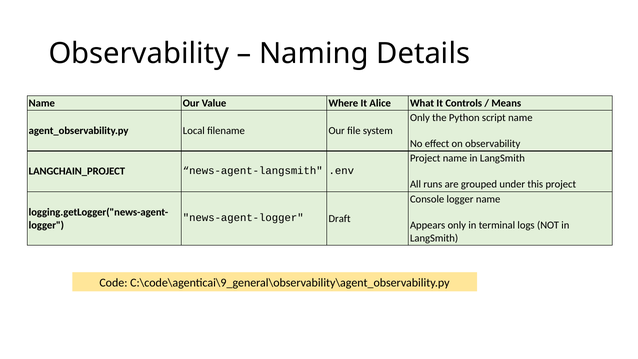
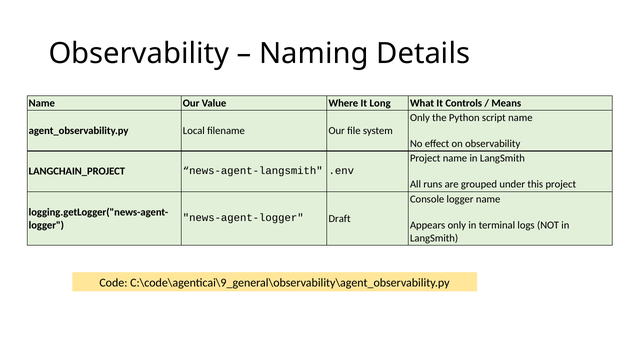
Alice: Alice -> Long
